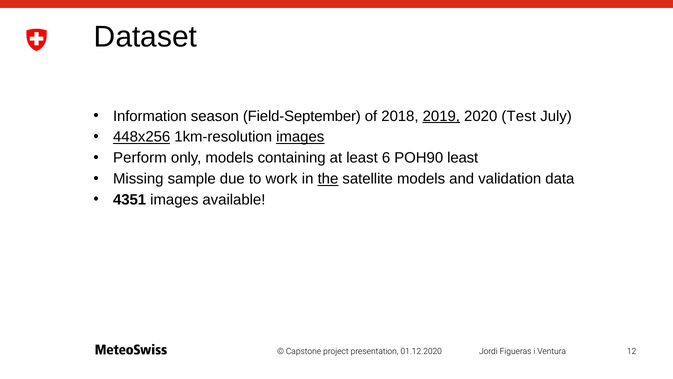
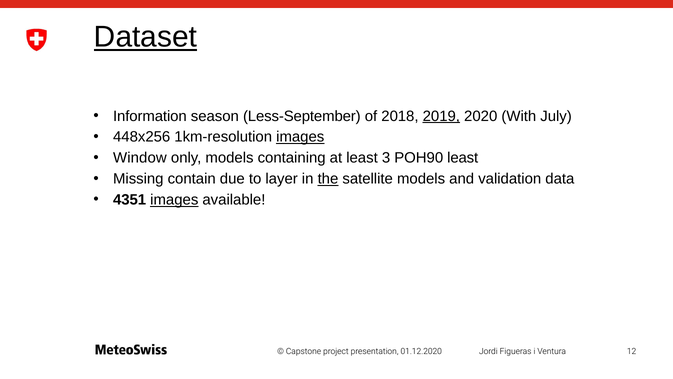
Dataset underline: none -> present
Field-September: Field-September -> Less-September
Test: Test -> With
448x256 underline: present -> none
Perform: Perform -> Window
6: 6 -> 3
sample: sample -> contain
work: work -> layer
images at (174, 200) underline: none -> present
